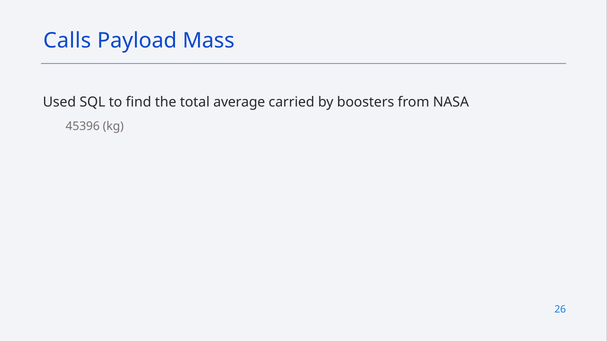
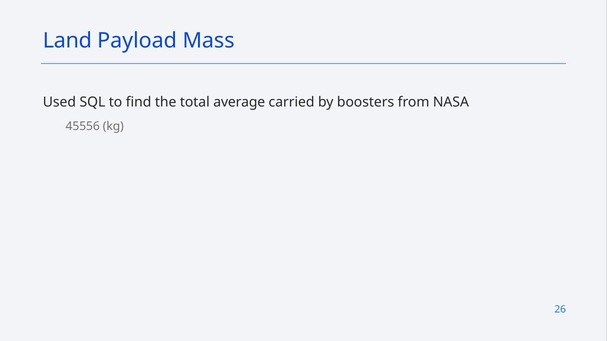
Calls: Calls -> Land
45396: 45396 -> 45556
